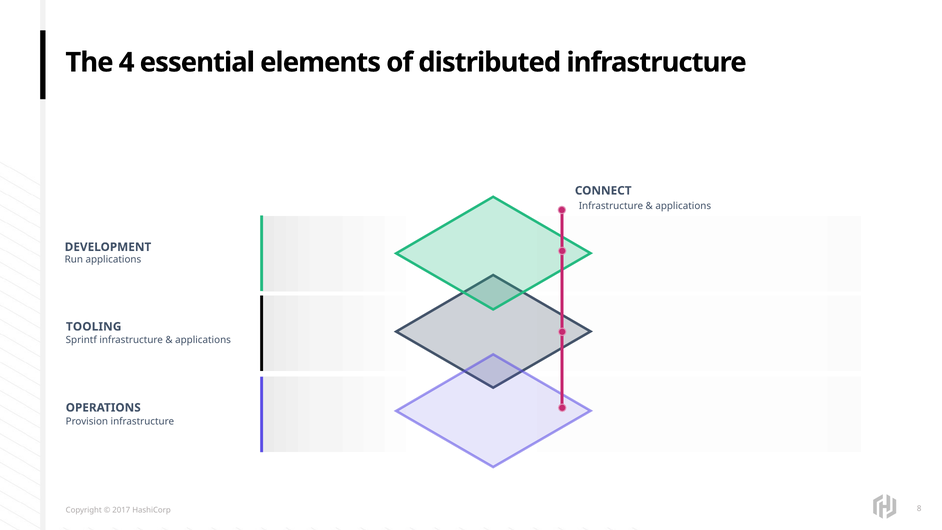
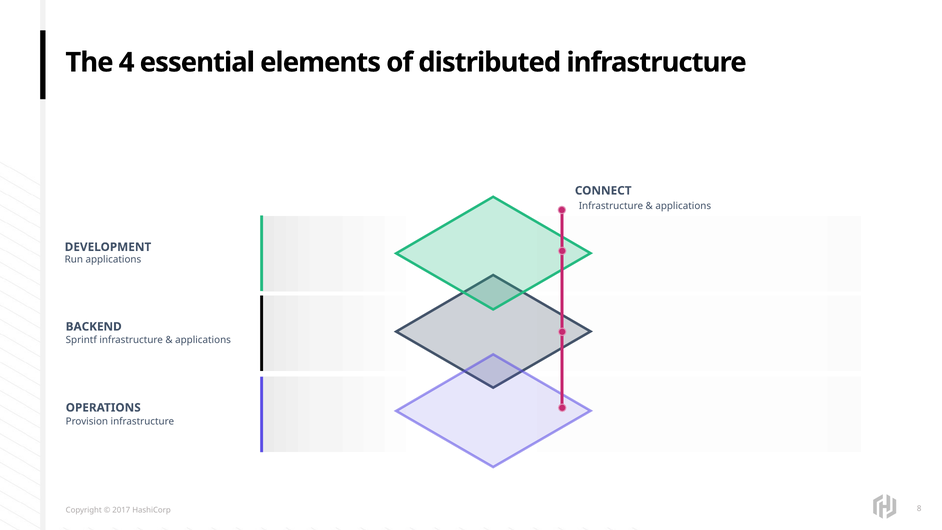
TOOLING: TOOLING -> BACKEND
